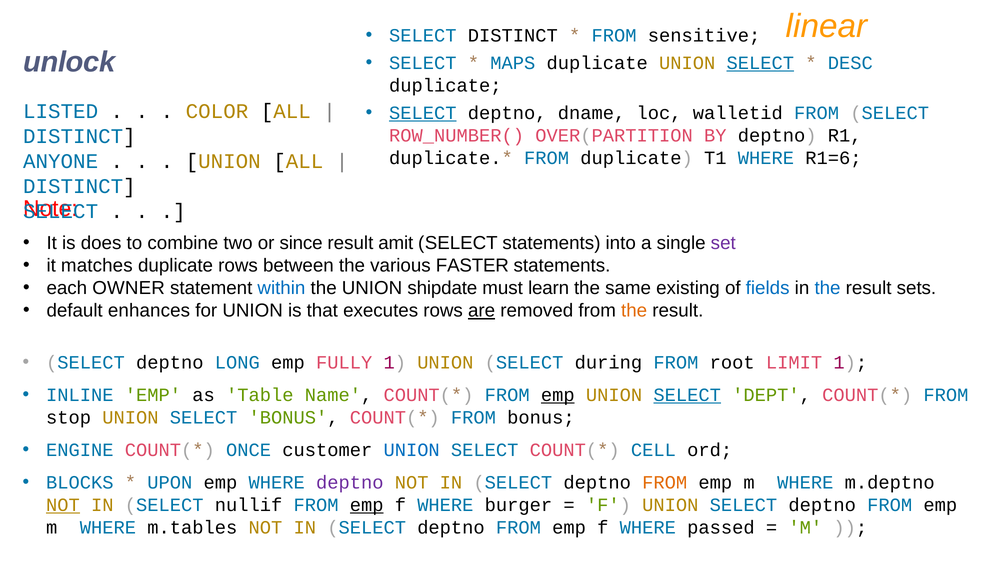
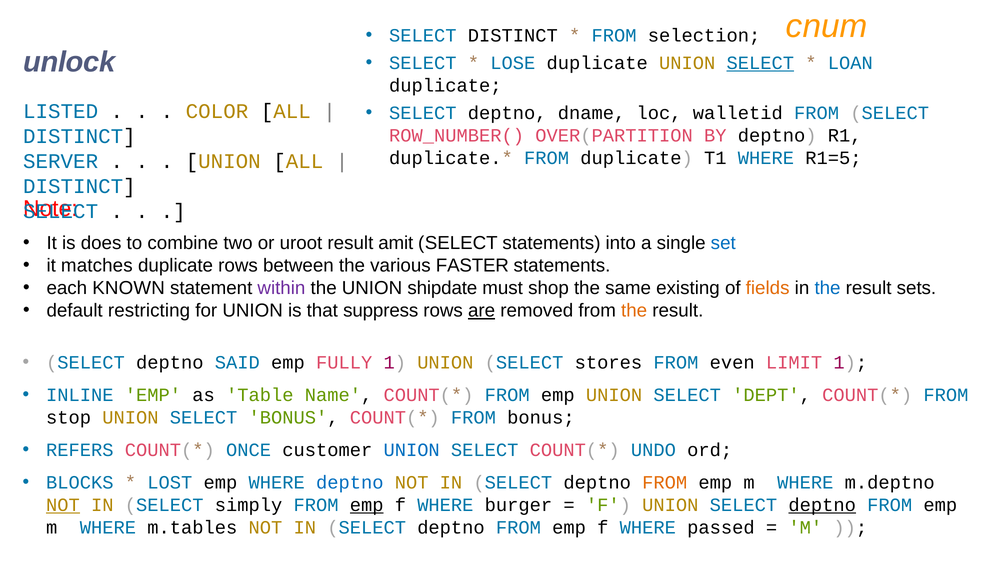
linear: linear -> cnum
sensitive: sensitive -> selection
MAPS: MAPS -> LOSE
DESC: DESC -> LOAN
SELECT at (423, 113) underline: present -> none
R1=6: R1=6 -> R1=5
ANYONE: ANYONE -> SERVER
since: since -> uroot
set colour: purple -> blue
OWNER: OWNER -> KNOWN
within colour: blue -> purple
learn: learn -> shop
fields colour: blue -> orange
enhances: enhances -> restricting
executes: executes -> suppress
LONG: LONG -> SAID
during: during -> stores
root: root -> even
emp at (558, 394) underline: present -> none
SELECT at (687, 394) underline: present -> none
ENGINE: ENGINE -> REFERS
CELL: CELL -> UNDO
UPON: UPON -> LOST
deptno at (350, 482) colour: purple -> blue
nullif: nullif -> simply
deptno at (822, 504) underline: none -> present
